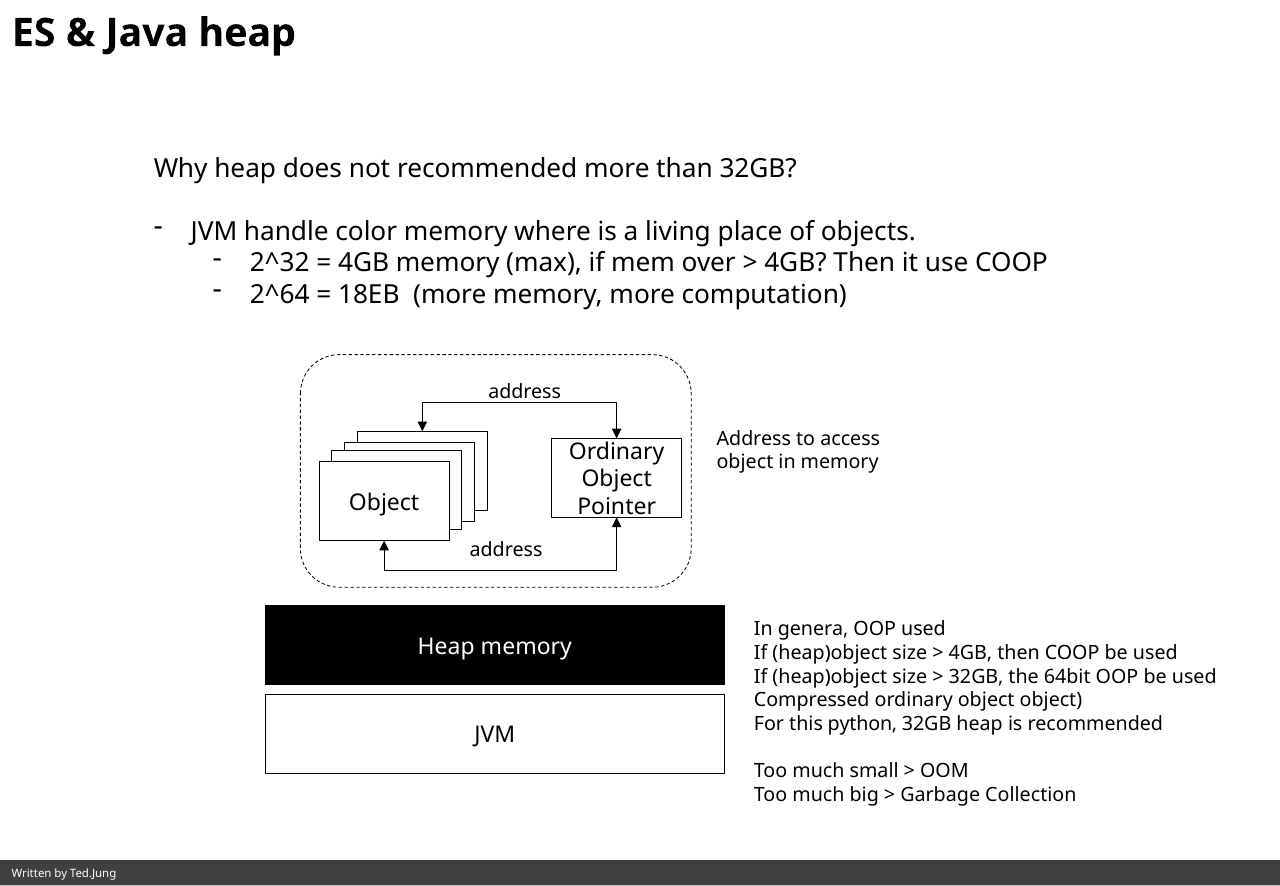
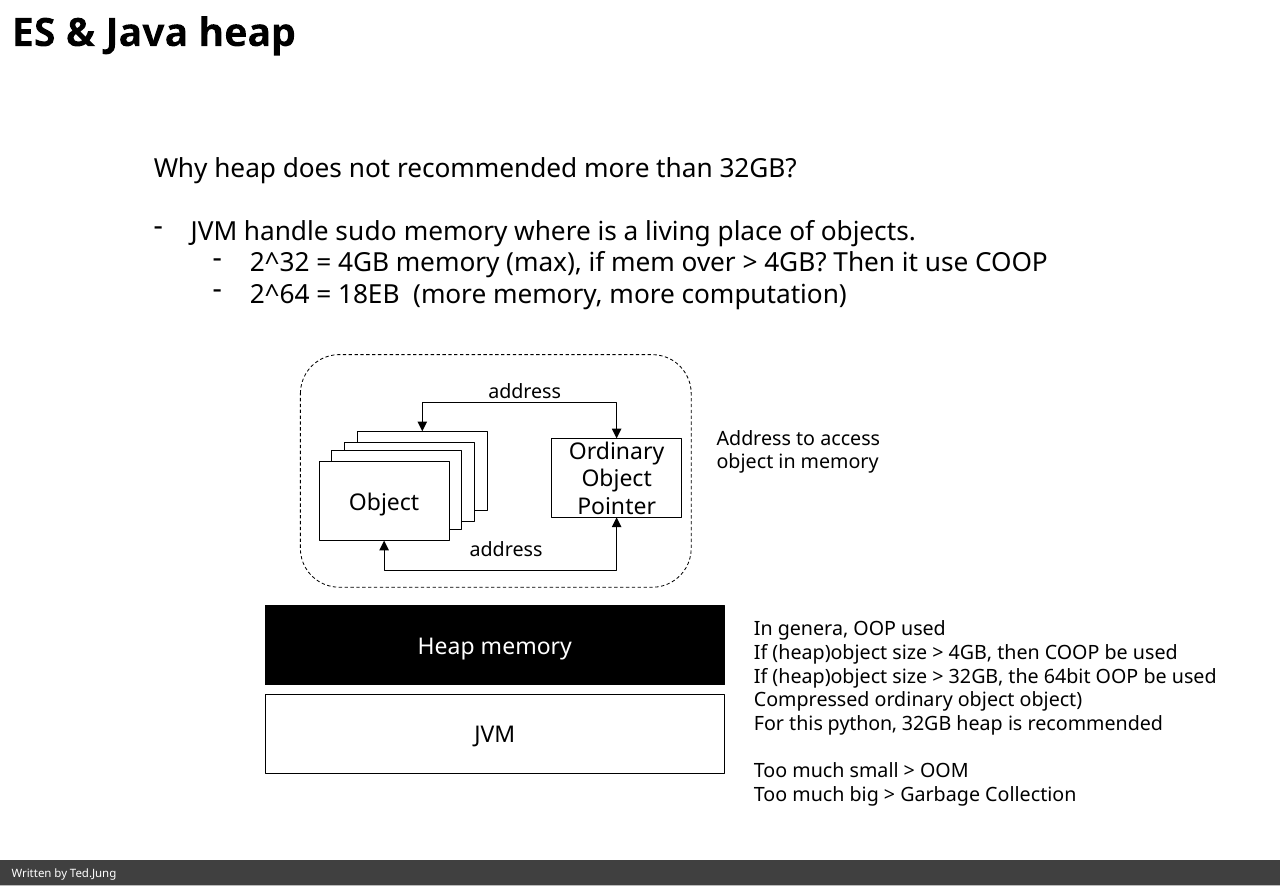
color: color -> sudo
